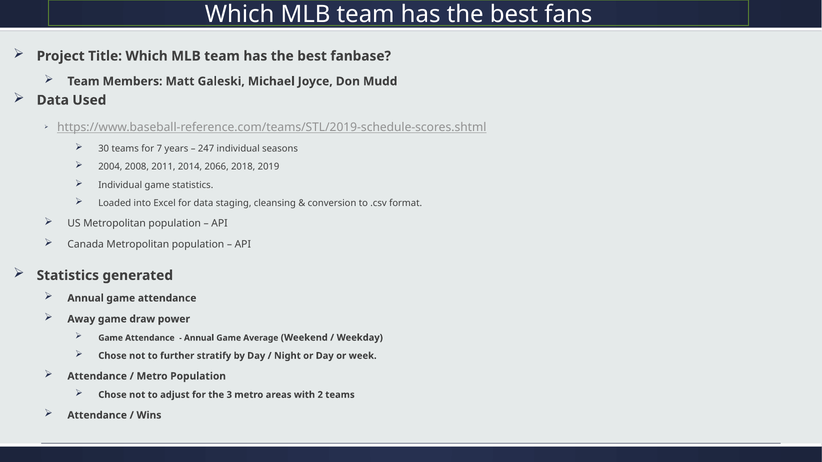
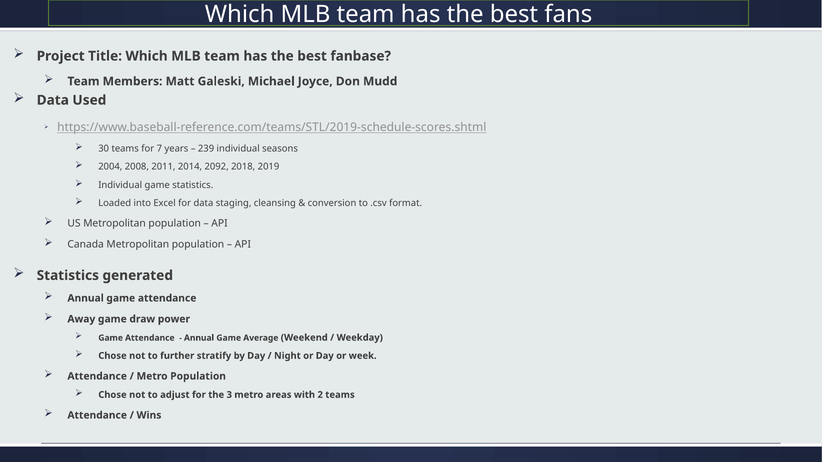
247: 247 -> 239
2066: 2066 -> 2092
